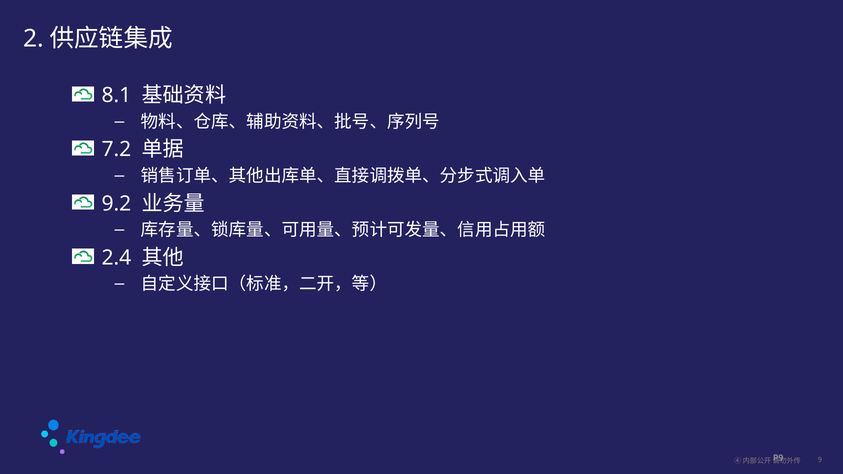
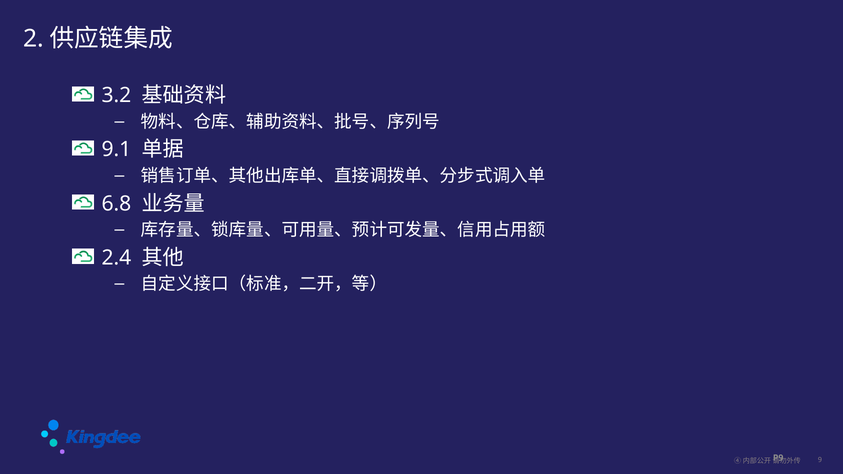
8.1: 8.1 -> 3.2
7.2: 7.2 -> 9.1
9.2: 9.2 -> 6.8
